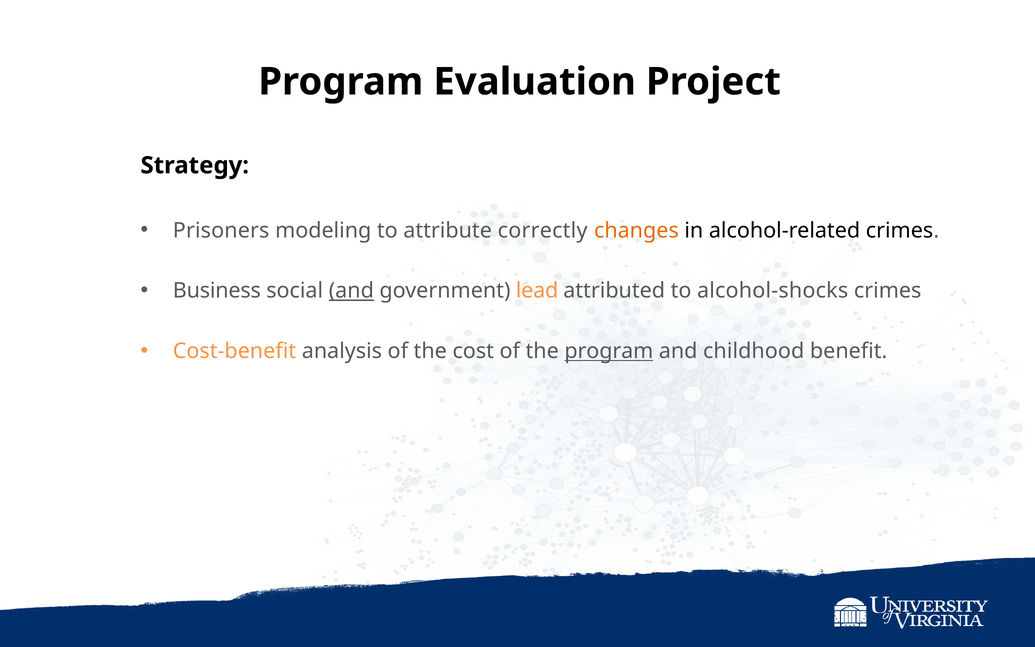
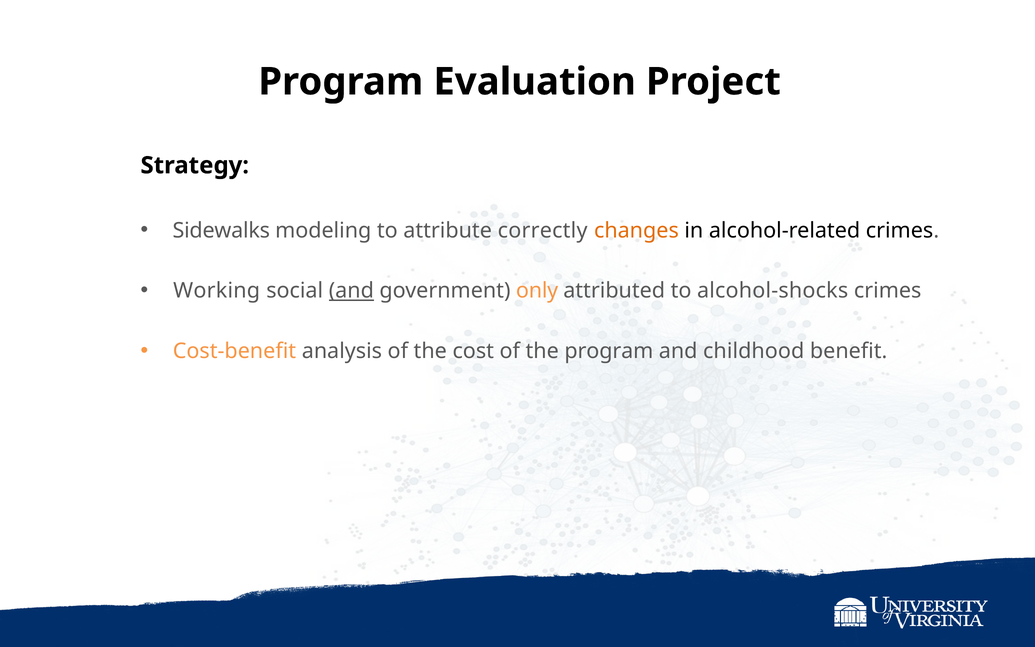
Prisoners: Prisoners -> Sidewalks
Business: Business -> Working
lead: lead -> only
program at (609, 351) underline: present -> none
